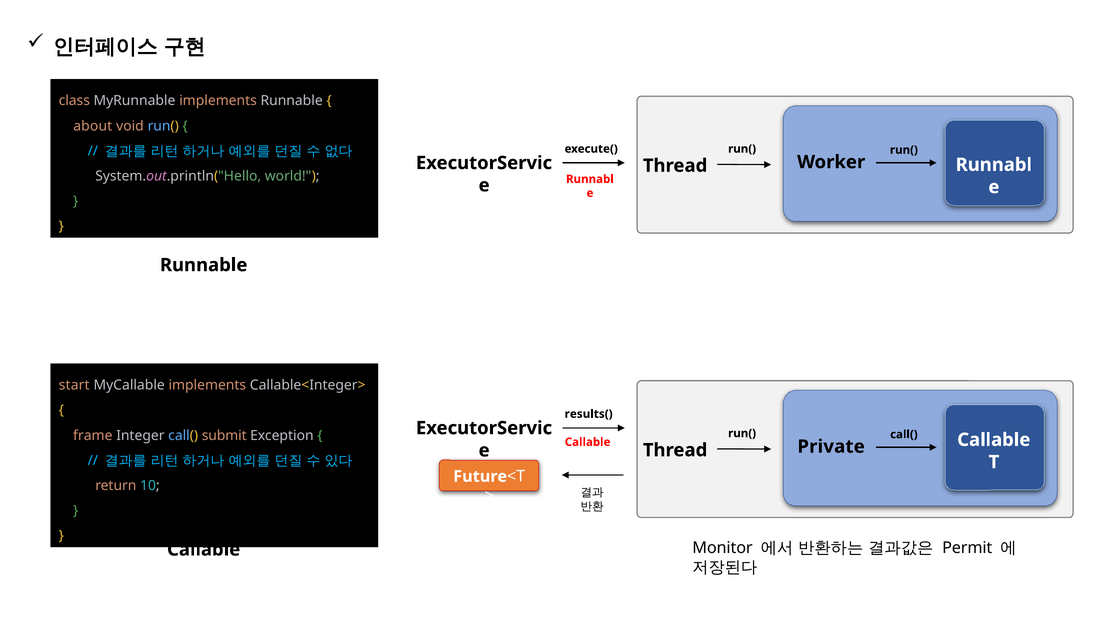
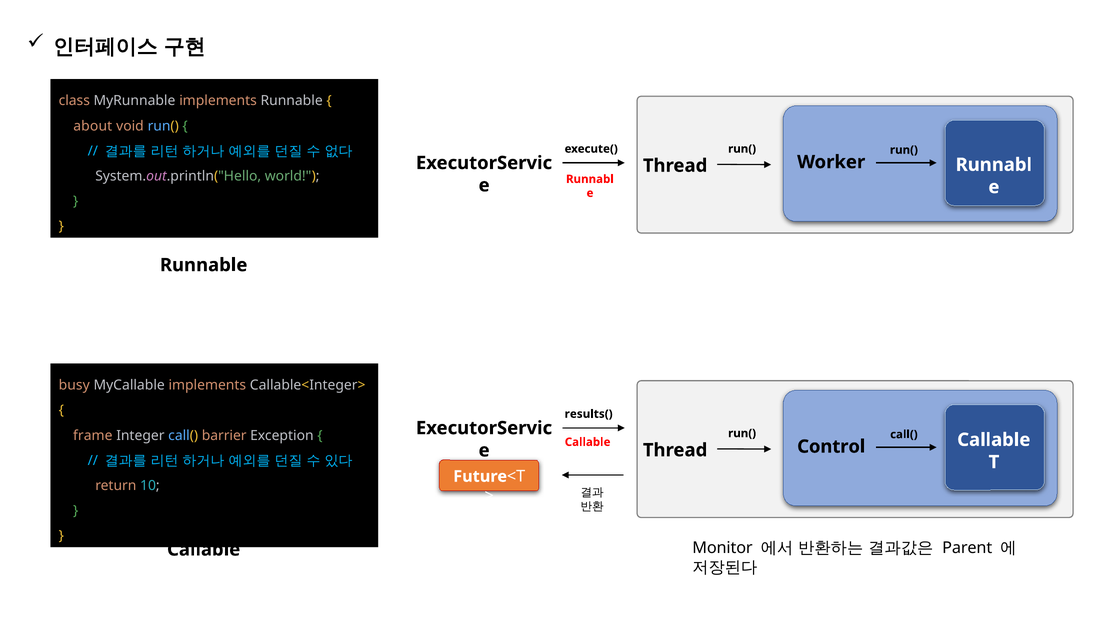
start: start -> busy
submit: submit -> barrier
Private: Private -> Control
Permit: Permit -> Parent
